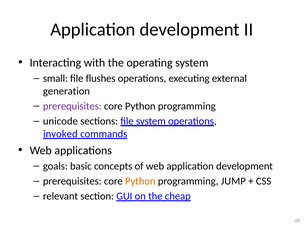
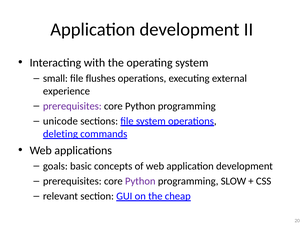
generation: generation -> experience
invoked: invoked -> deleting
Python at (140, 181) colour: orange -> purple
JUMP: JUMP -> SLOW
